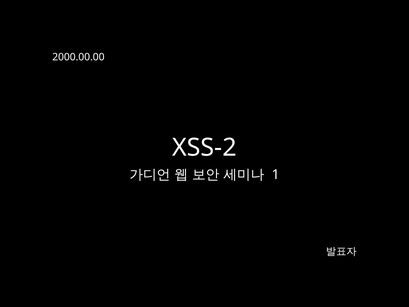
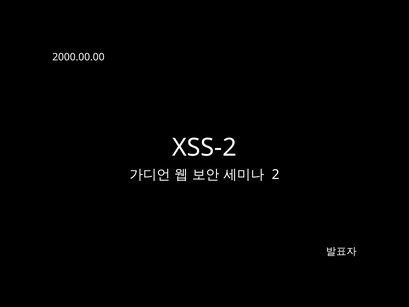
1: 1 -> 2
